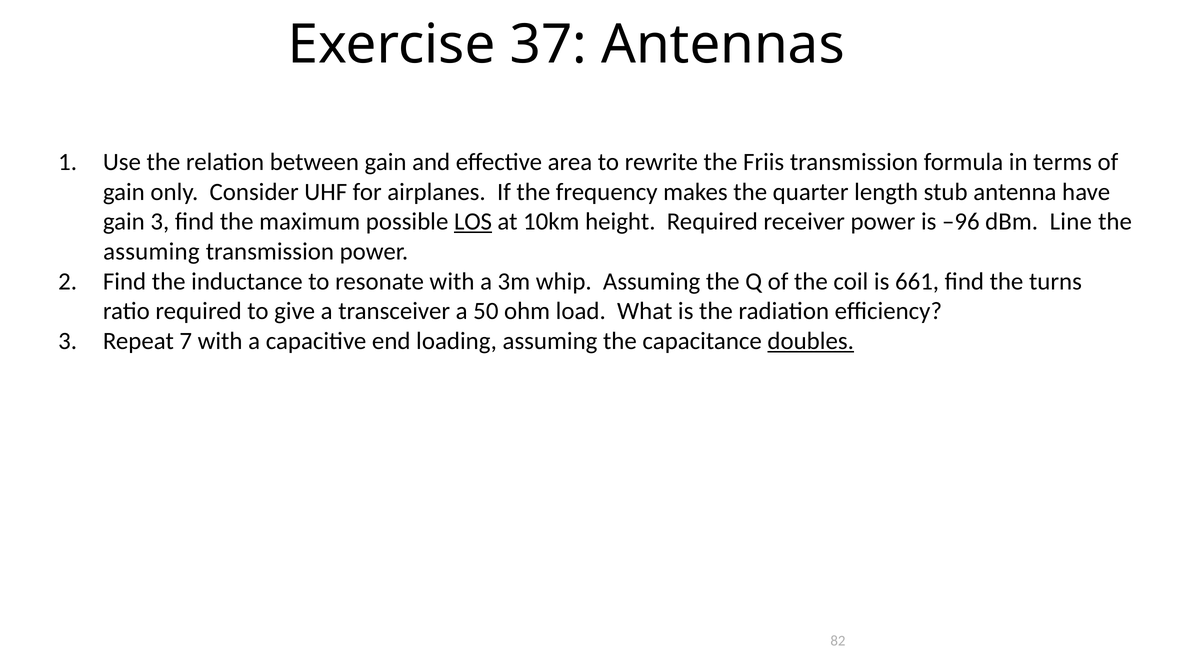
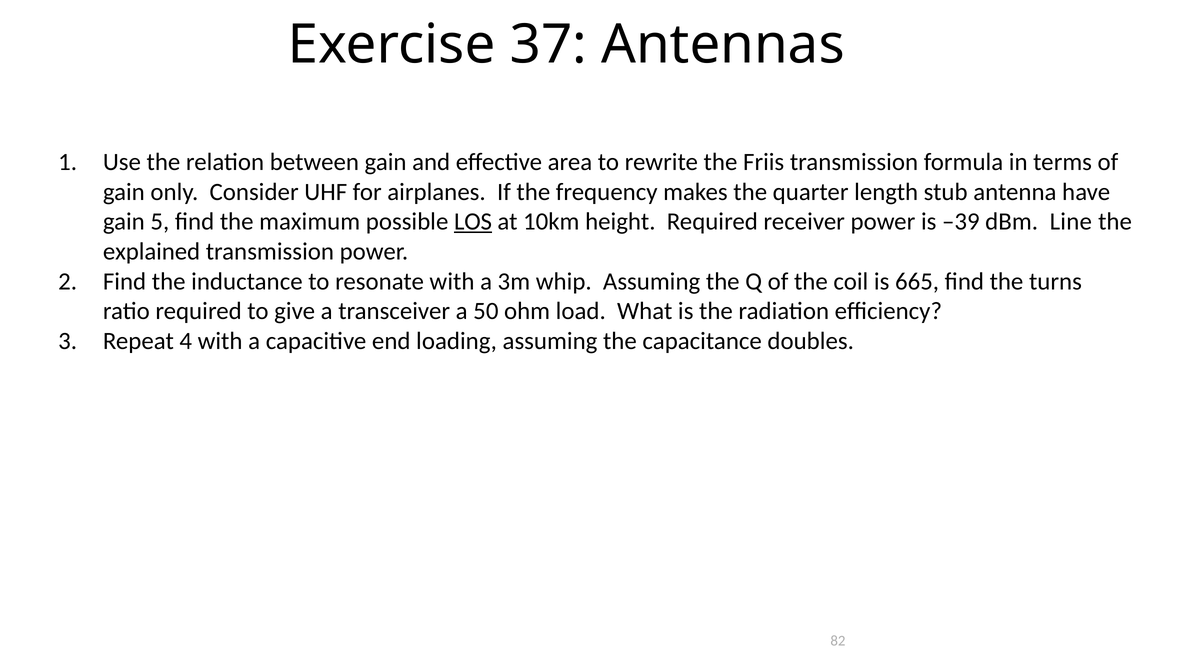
gain 3: 3 -> 5
–96: –96 -> –39
assuming at (151, 252): assuming -> explained
661: 661 -> 665
7: 7 -> 4
doubles underline: present -> none
